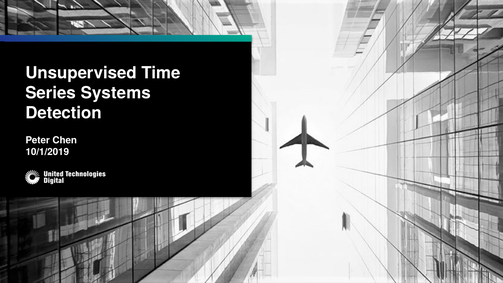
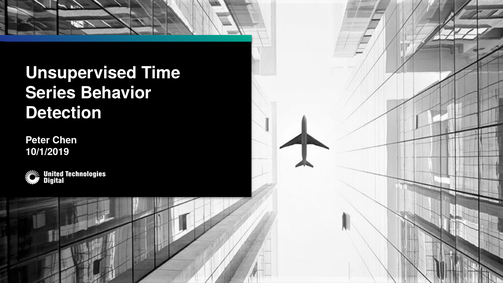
Systems: Systems -> Behavior
